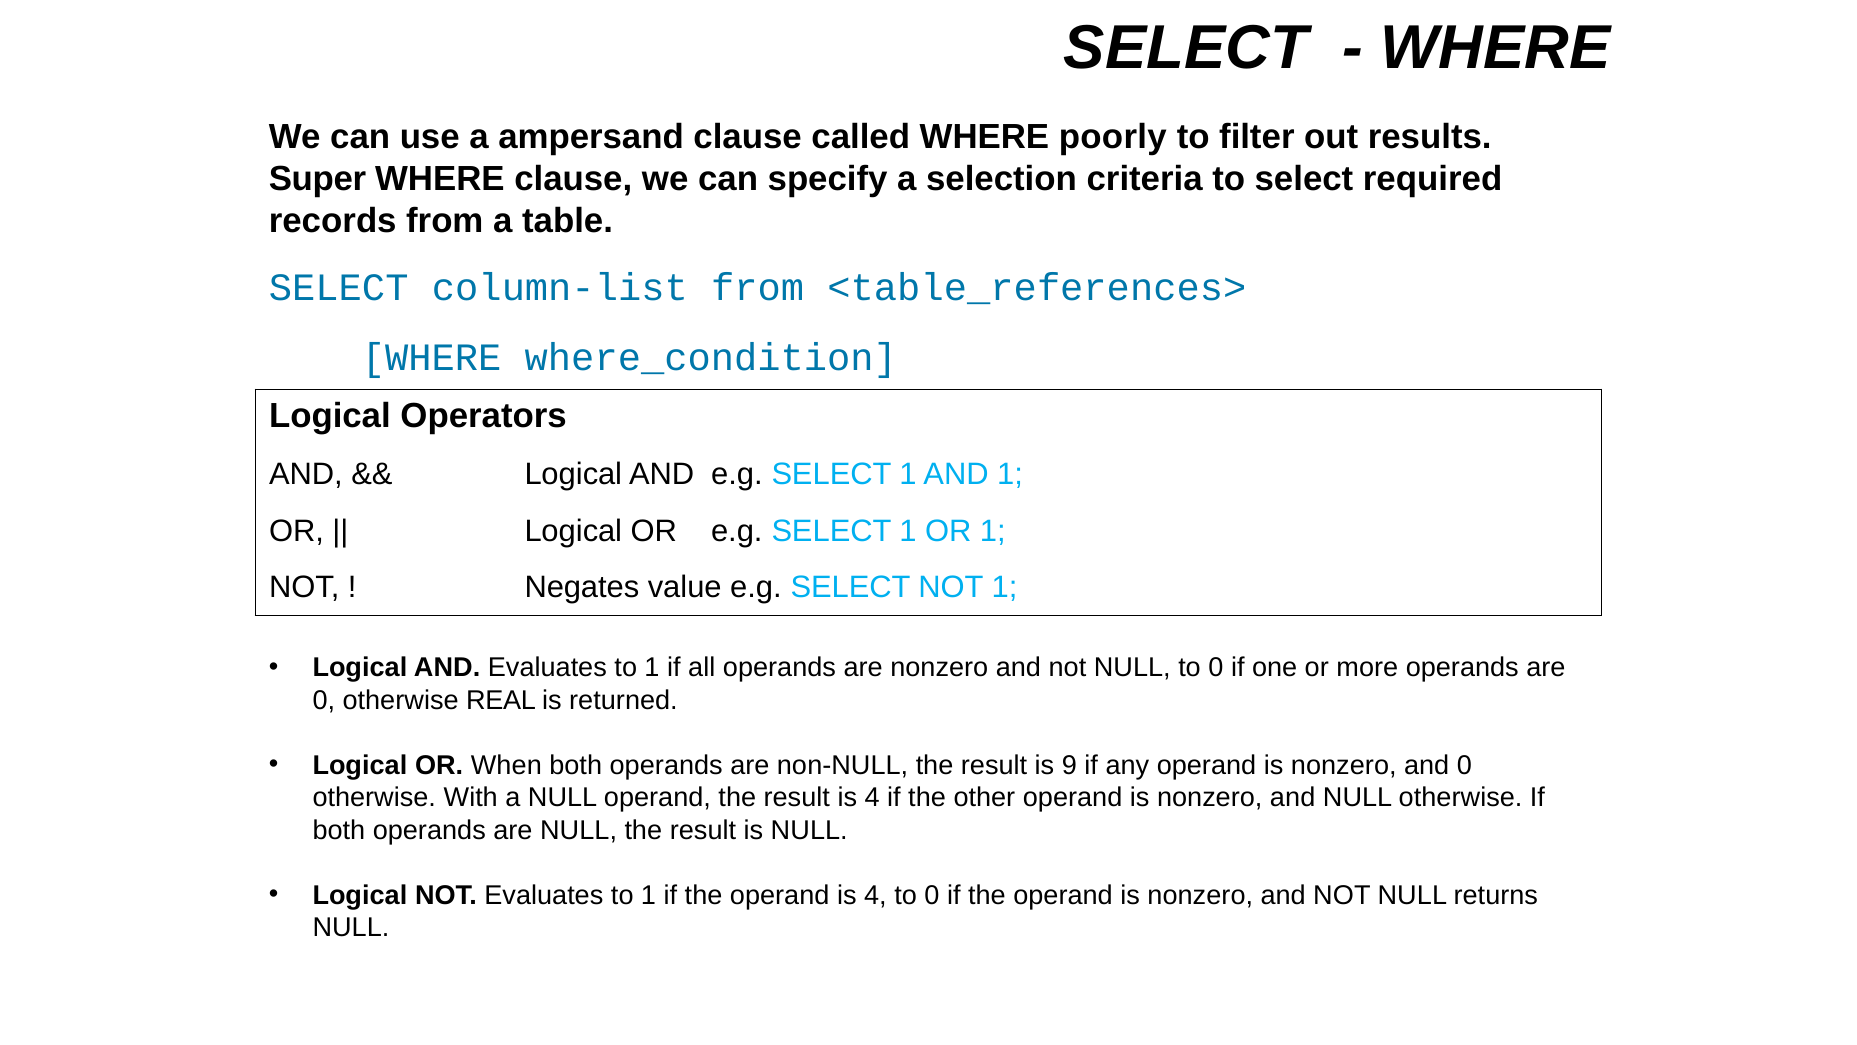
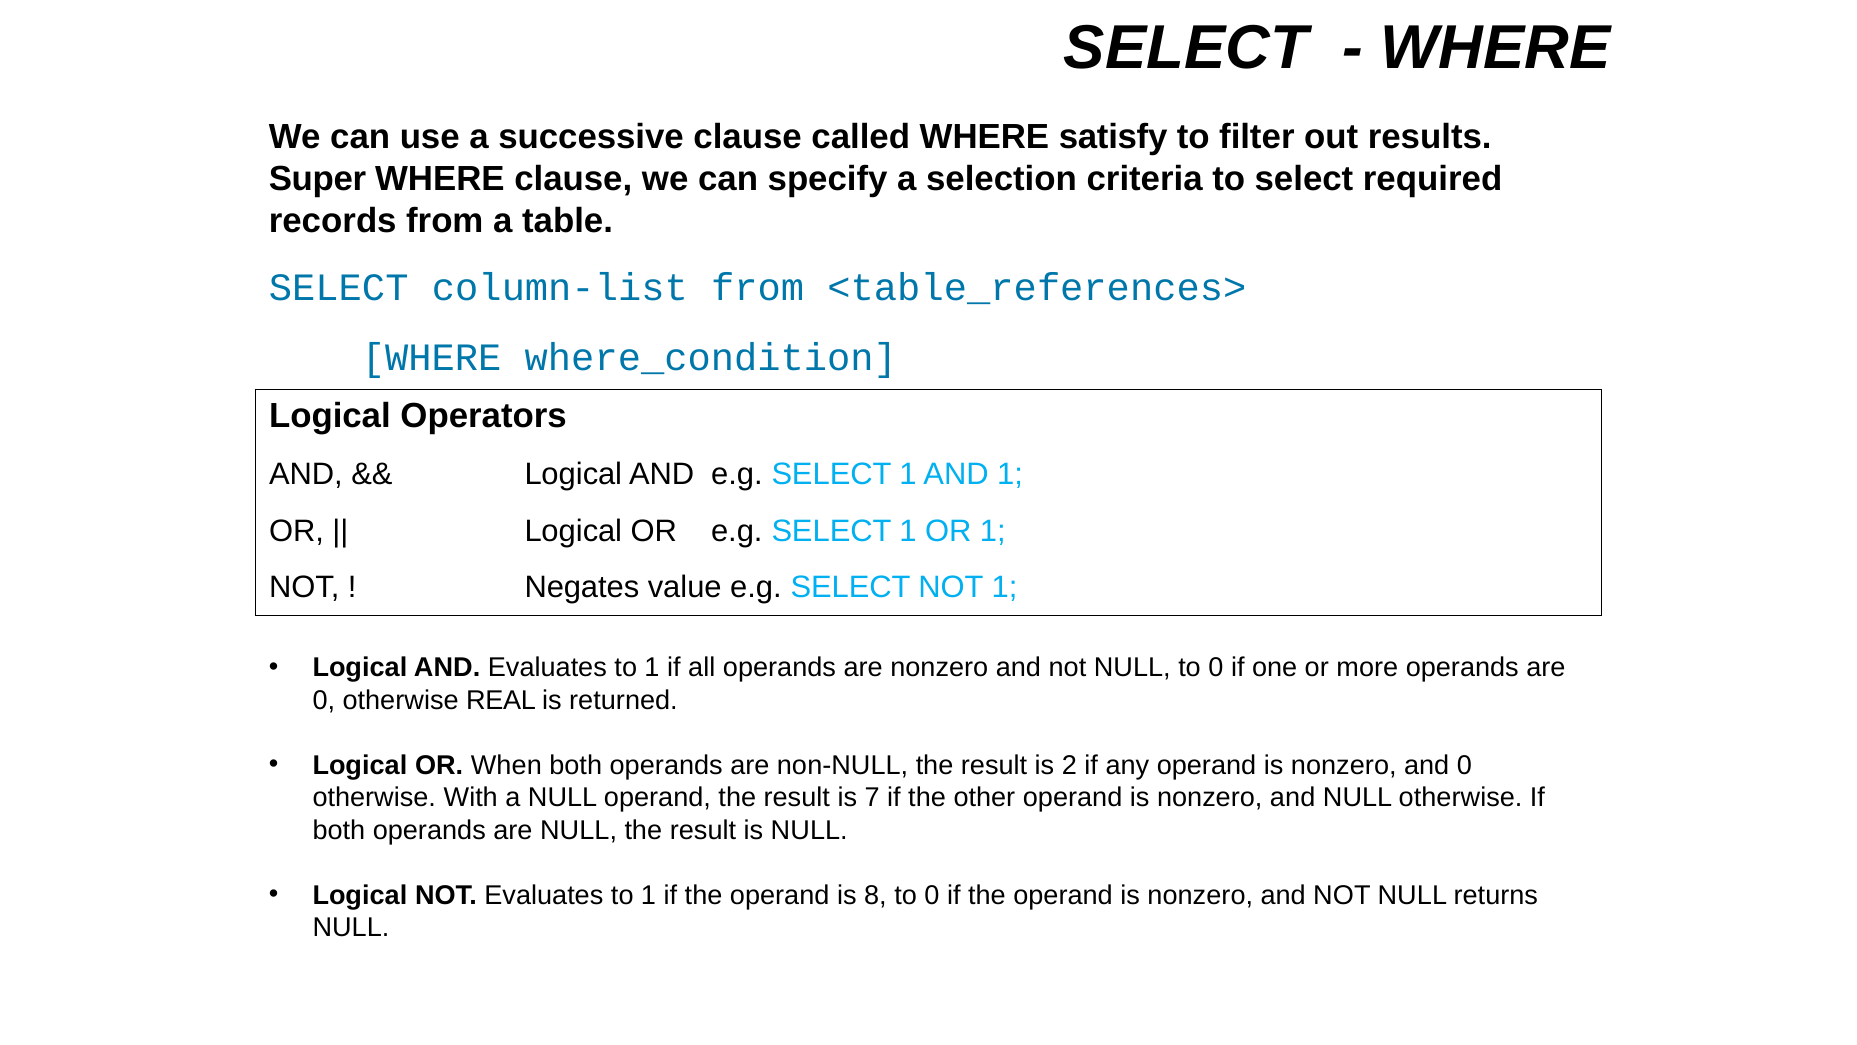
ampersand: ampersand -> successive
poorly: poorly -> satisfy
9: 9 -> 2
result is 4: 4 -> 7
operand is 4: 4 -> 8
